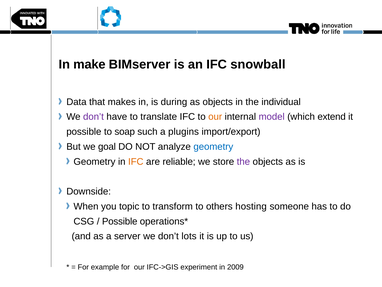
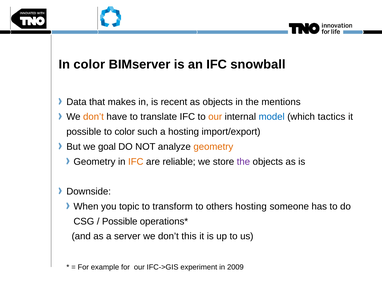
In make: make -> color
during: during -> recent
individual: individual -> mentions
don’t at (93, 117) colour: purple -> orange
model colour: purple -> blue
extend: extend -> tactics
to soap: soap -> color
a plugins: plugins -> hosting
geometry at (213, 146) colour: blue -> orange
lots: lots -> this
